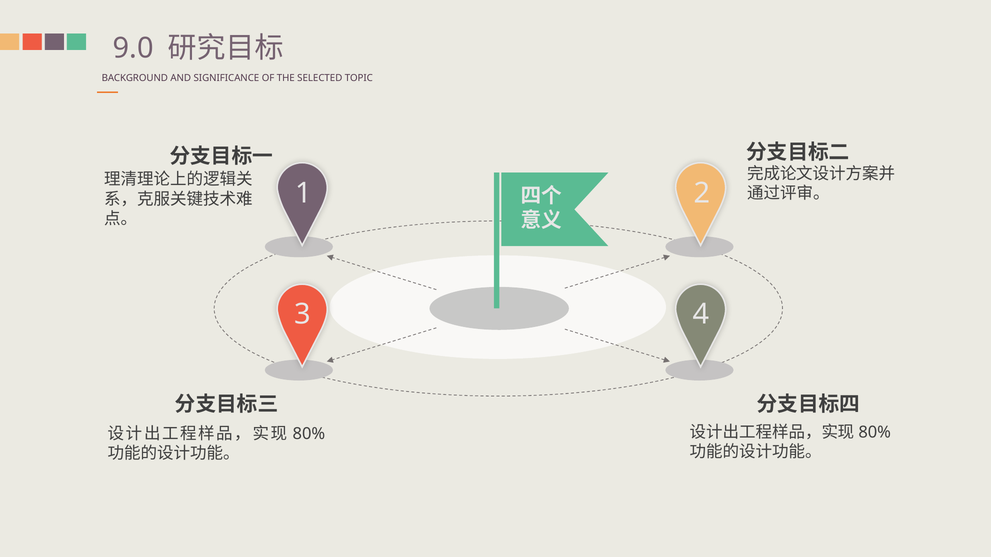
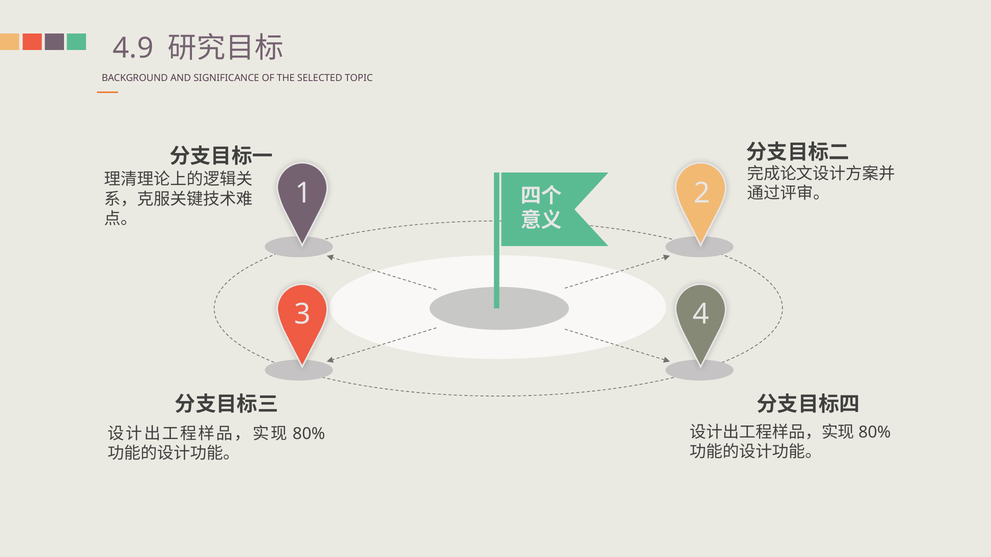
9.0: 9.0 -> 4.9
